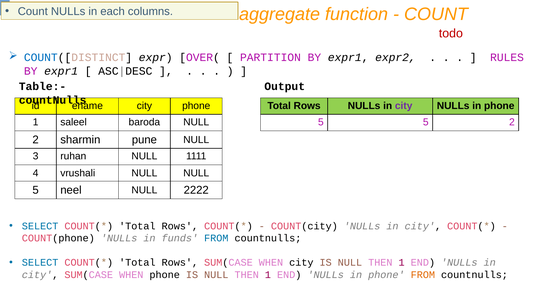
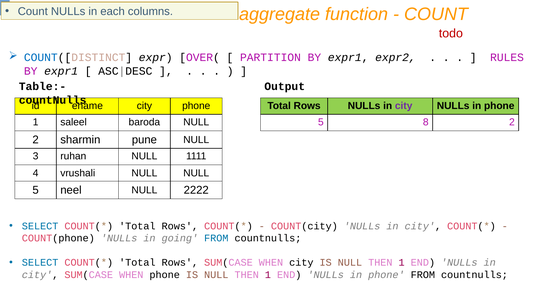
5 5: 5 -> 8
funds: funds -> going
FROM at (423, 275) colour: orange -> black
